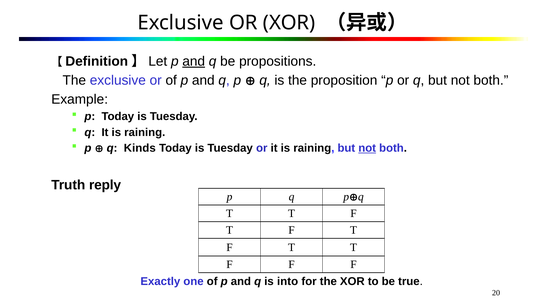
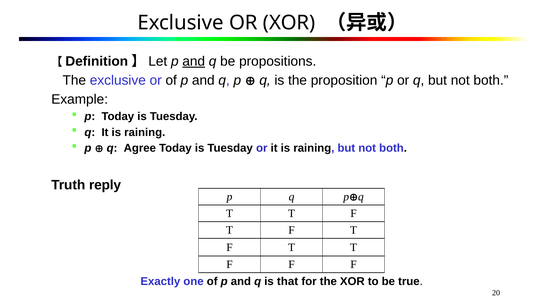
Kinds: Kinds -> Agree
not at (367, 148) underline: present -> none
into: into -> that
